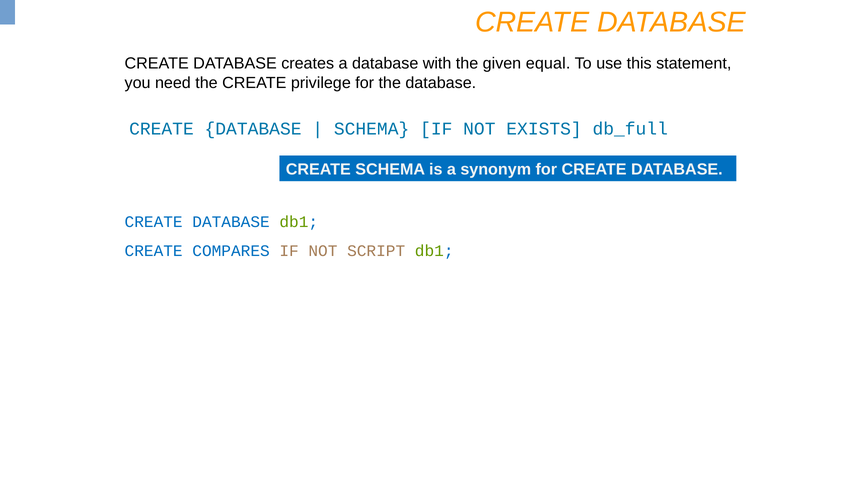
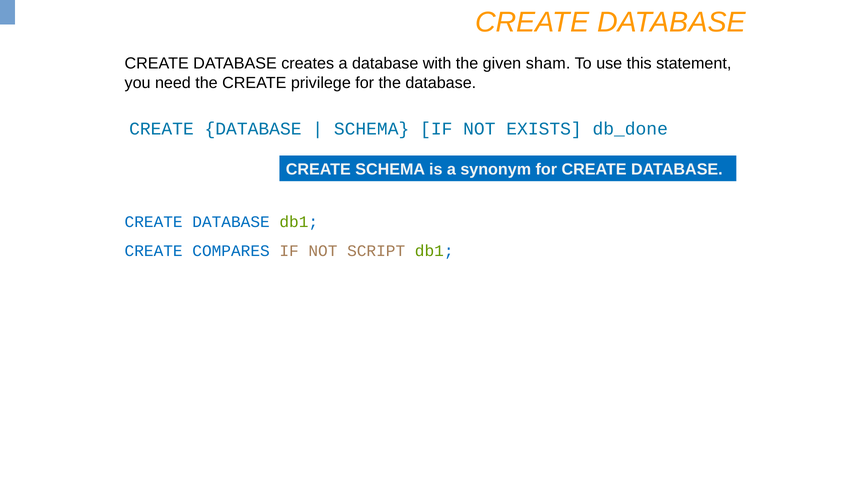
equal: equal -> sham
db_full: db_full -> db_done
